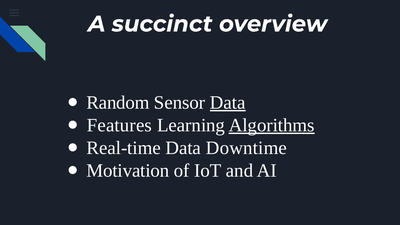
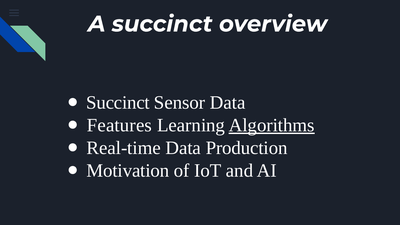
Random at (118, 103): Random -> Succinct
Data at (228, 103) underline: present -> none
Downtime: Downtime -> Production
